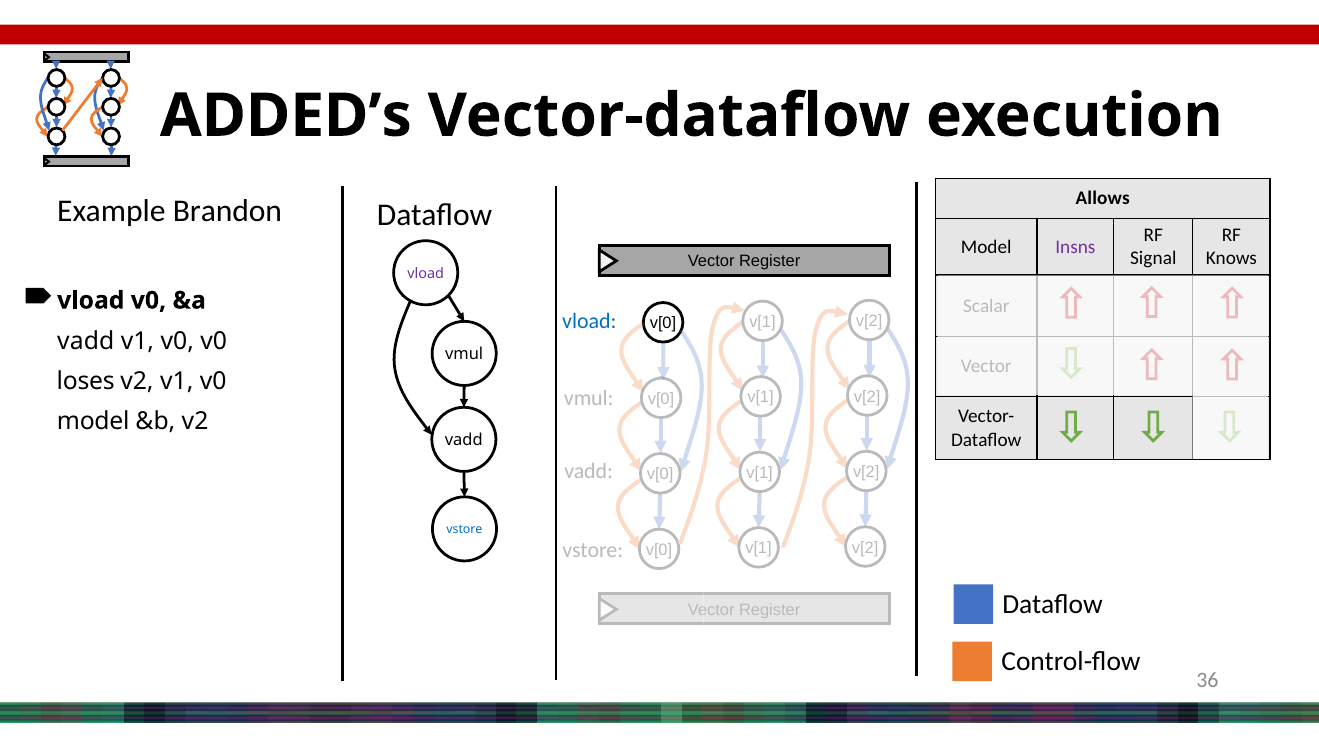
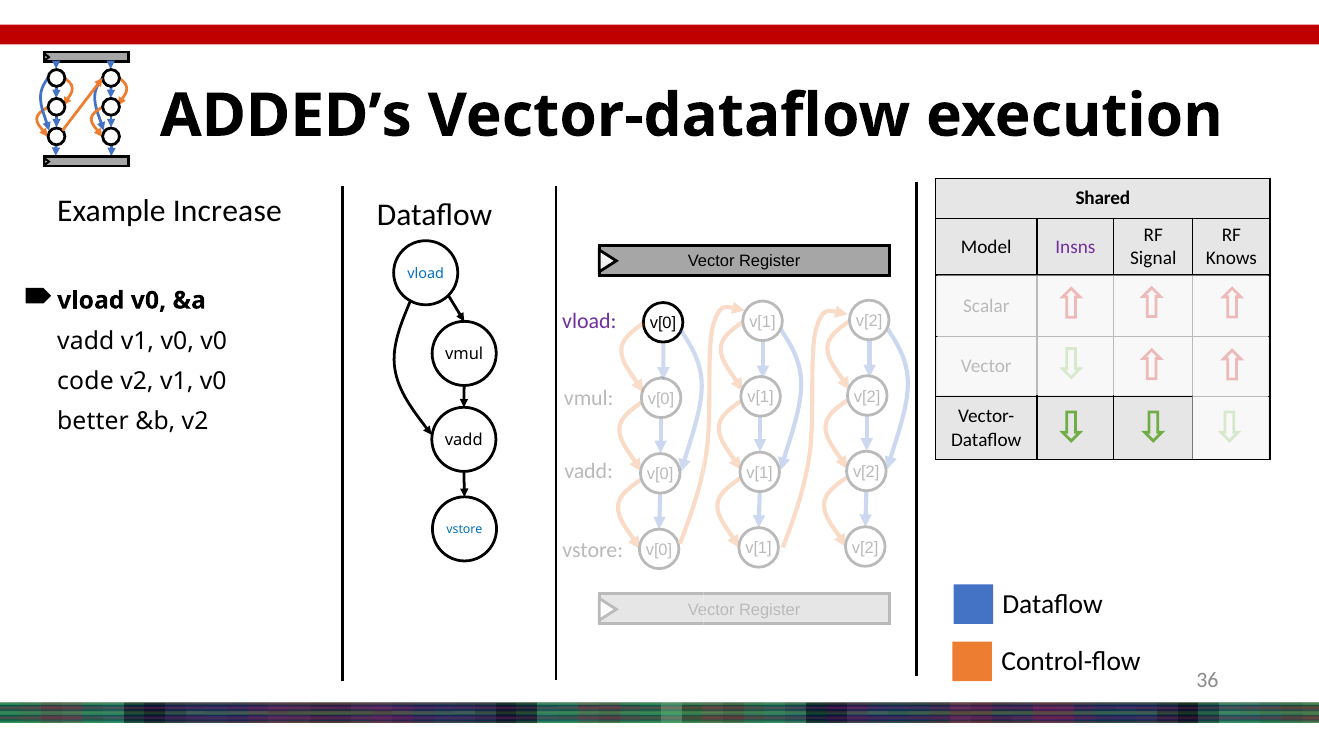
Allows: Allows -> Shared
Brandon: Brandon -> Increase
vload at (426, 274) colour: purple -> blue
vload at (589, 321) colour: blue -> purple
loses: loses -> code
model at (93, 422): model -> better
